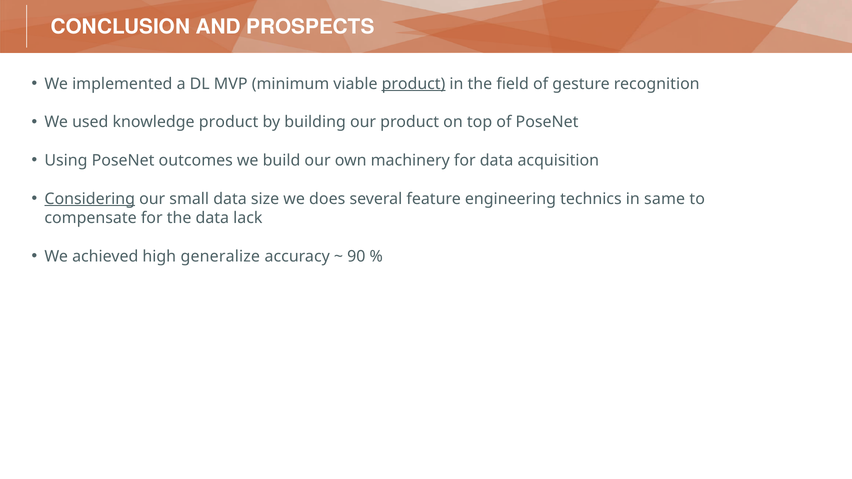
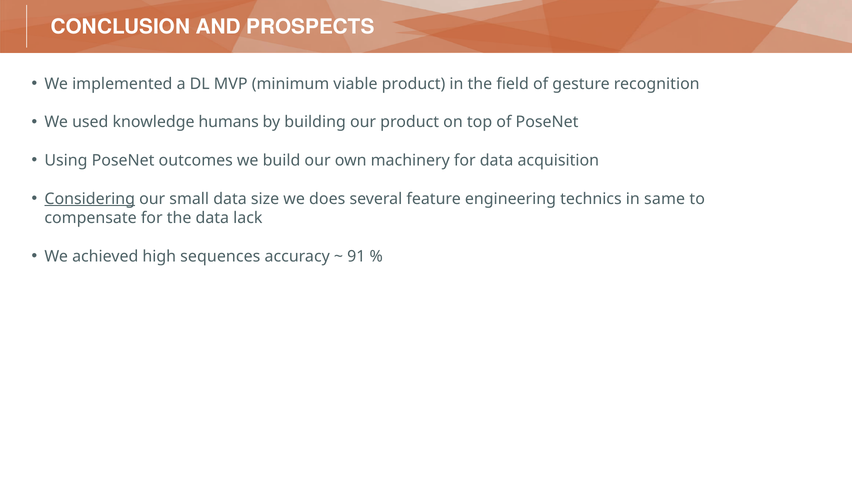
product at (414, 84) underline: present -> none
knowledge product: product -> humans
generalize: generalize -> sequences
90: 90 -> 91
